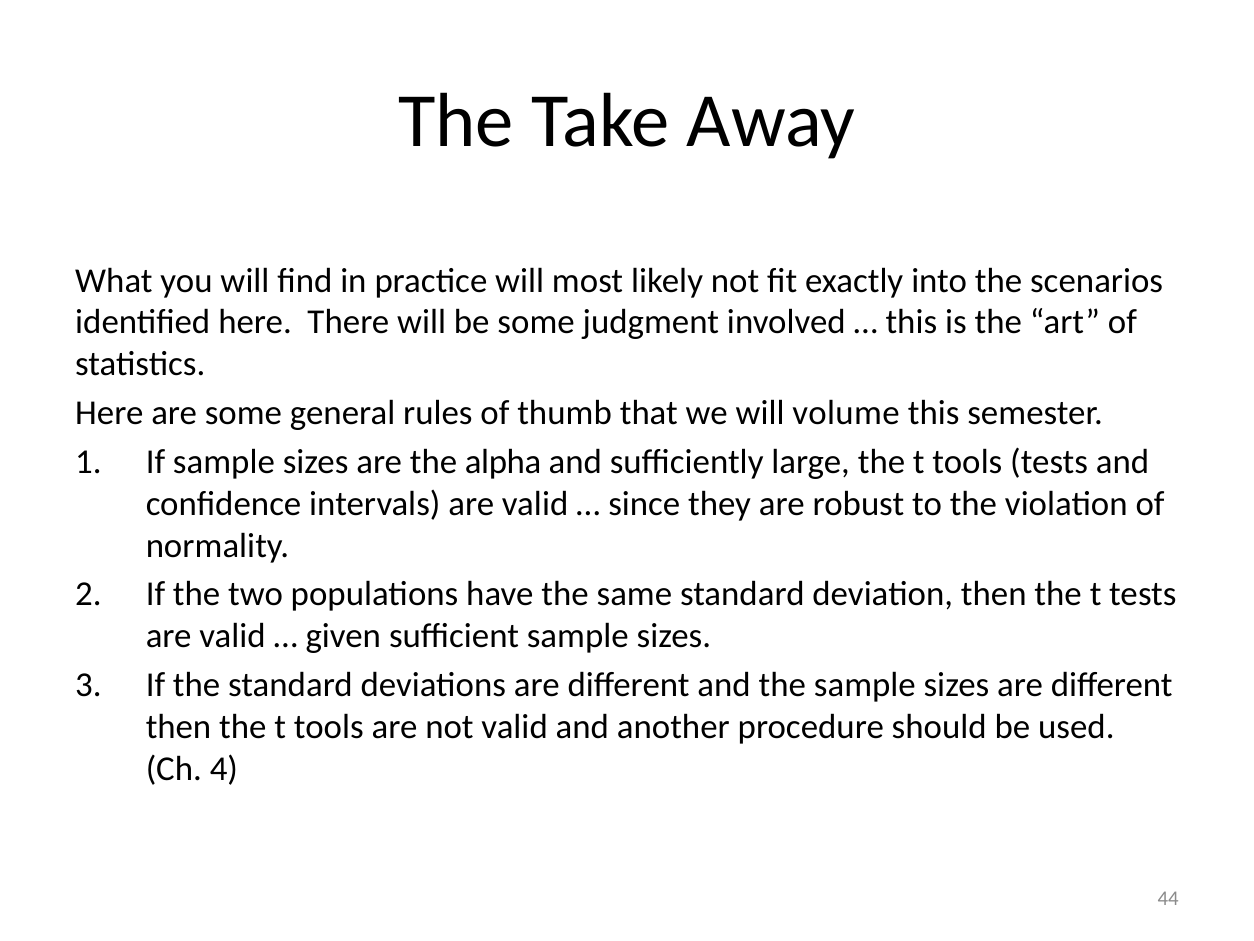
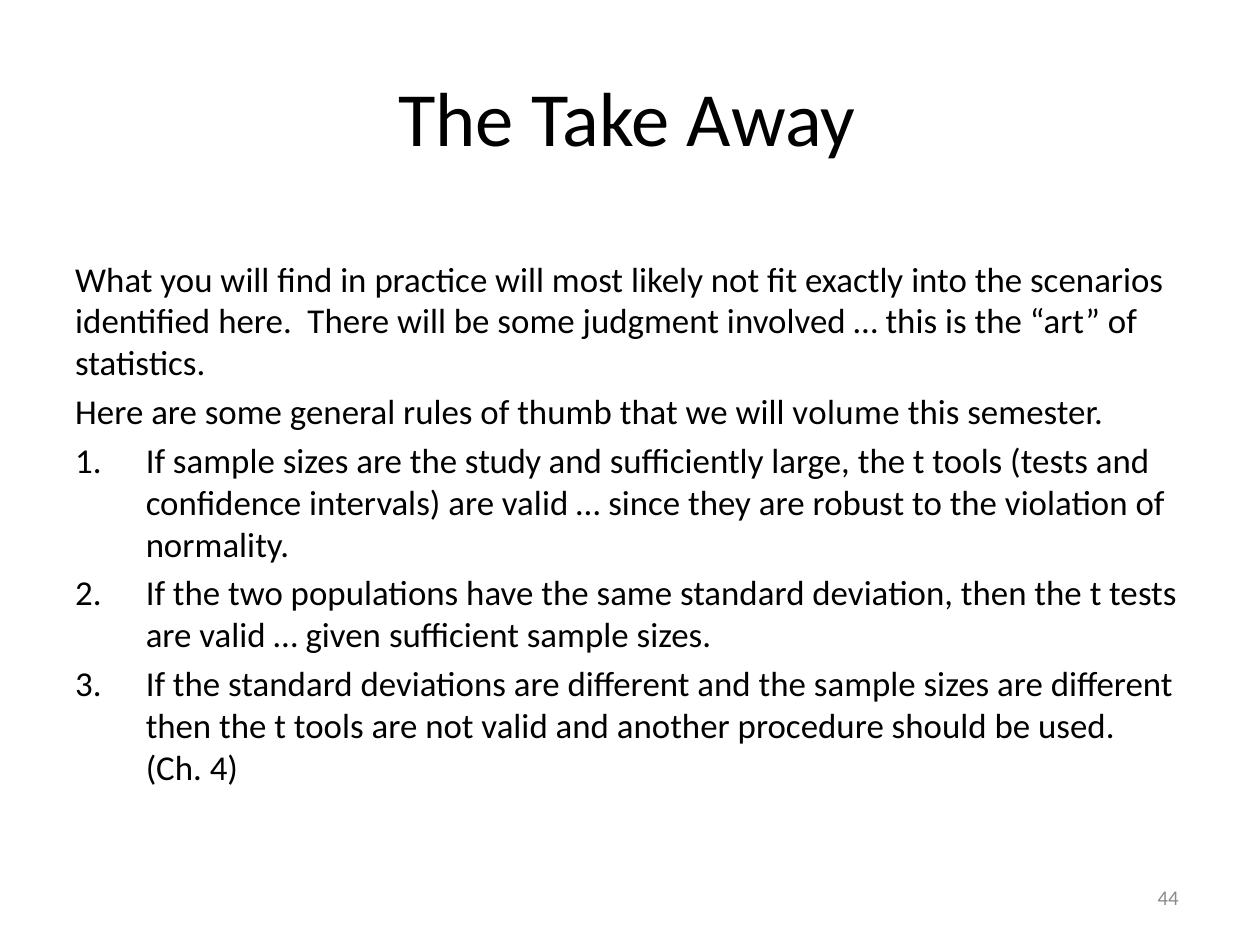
alpha: alpha -> study
